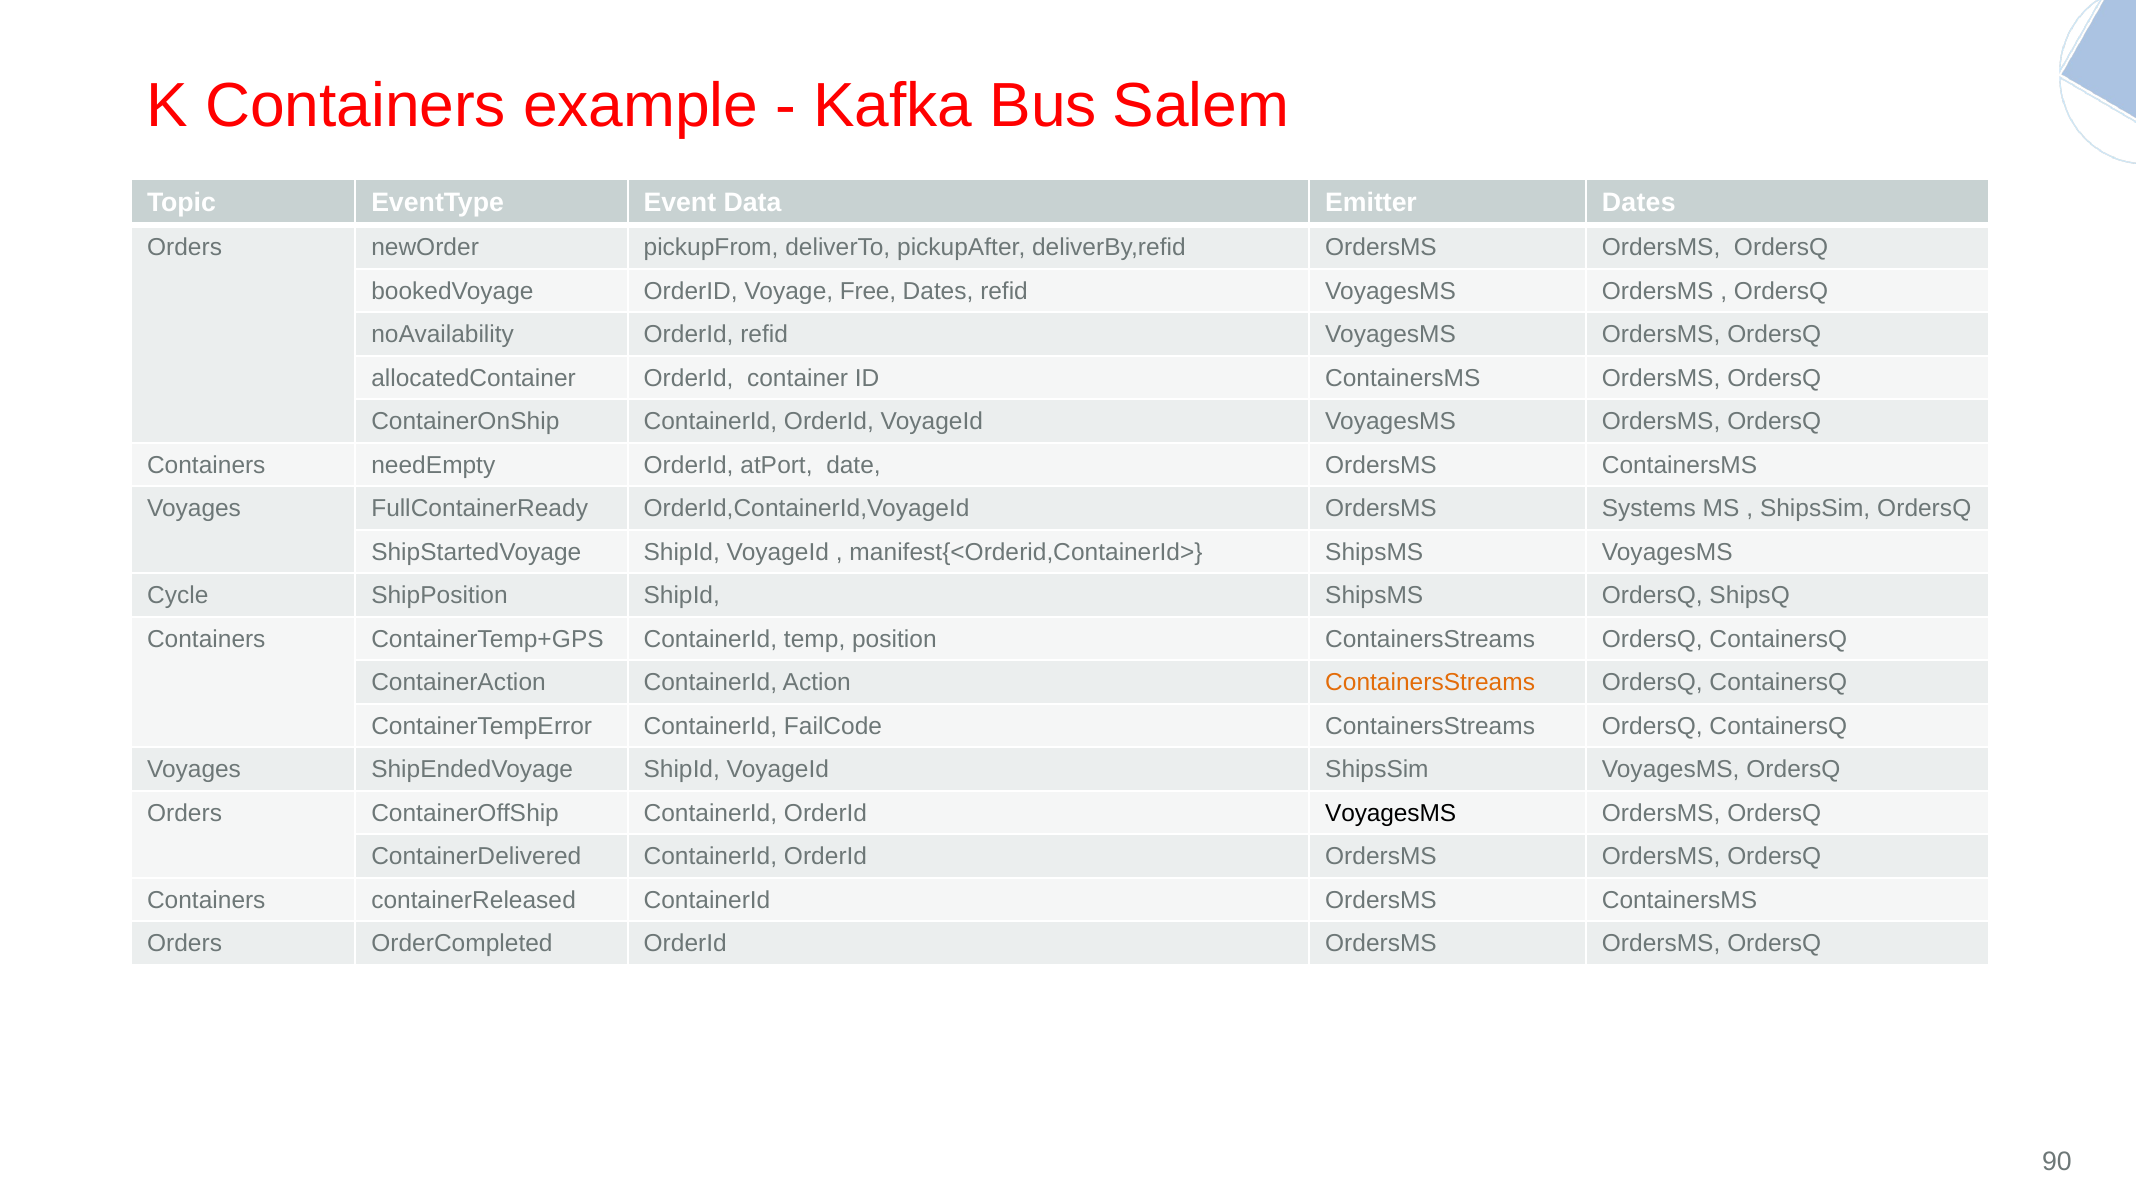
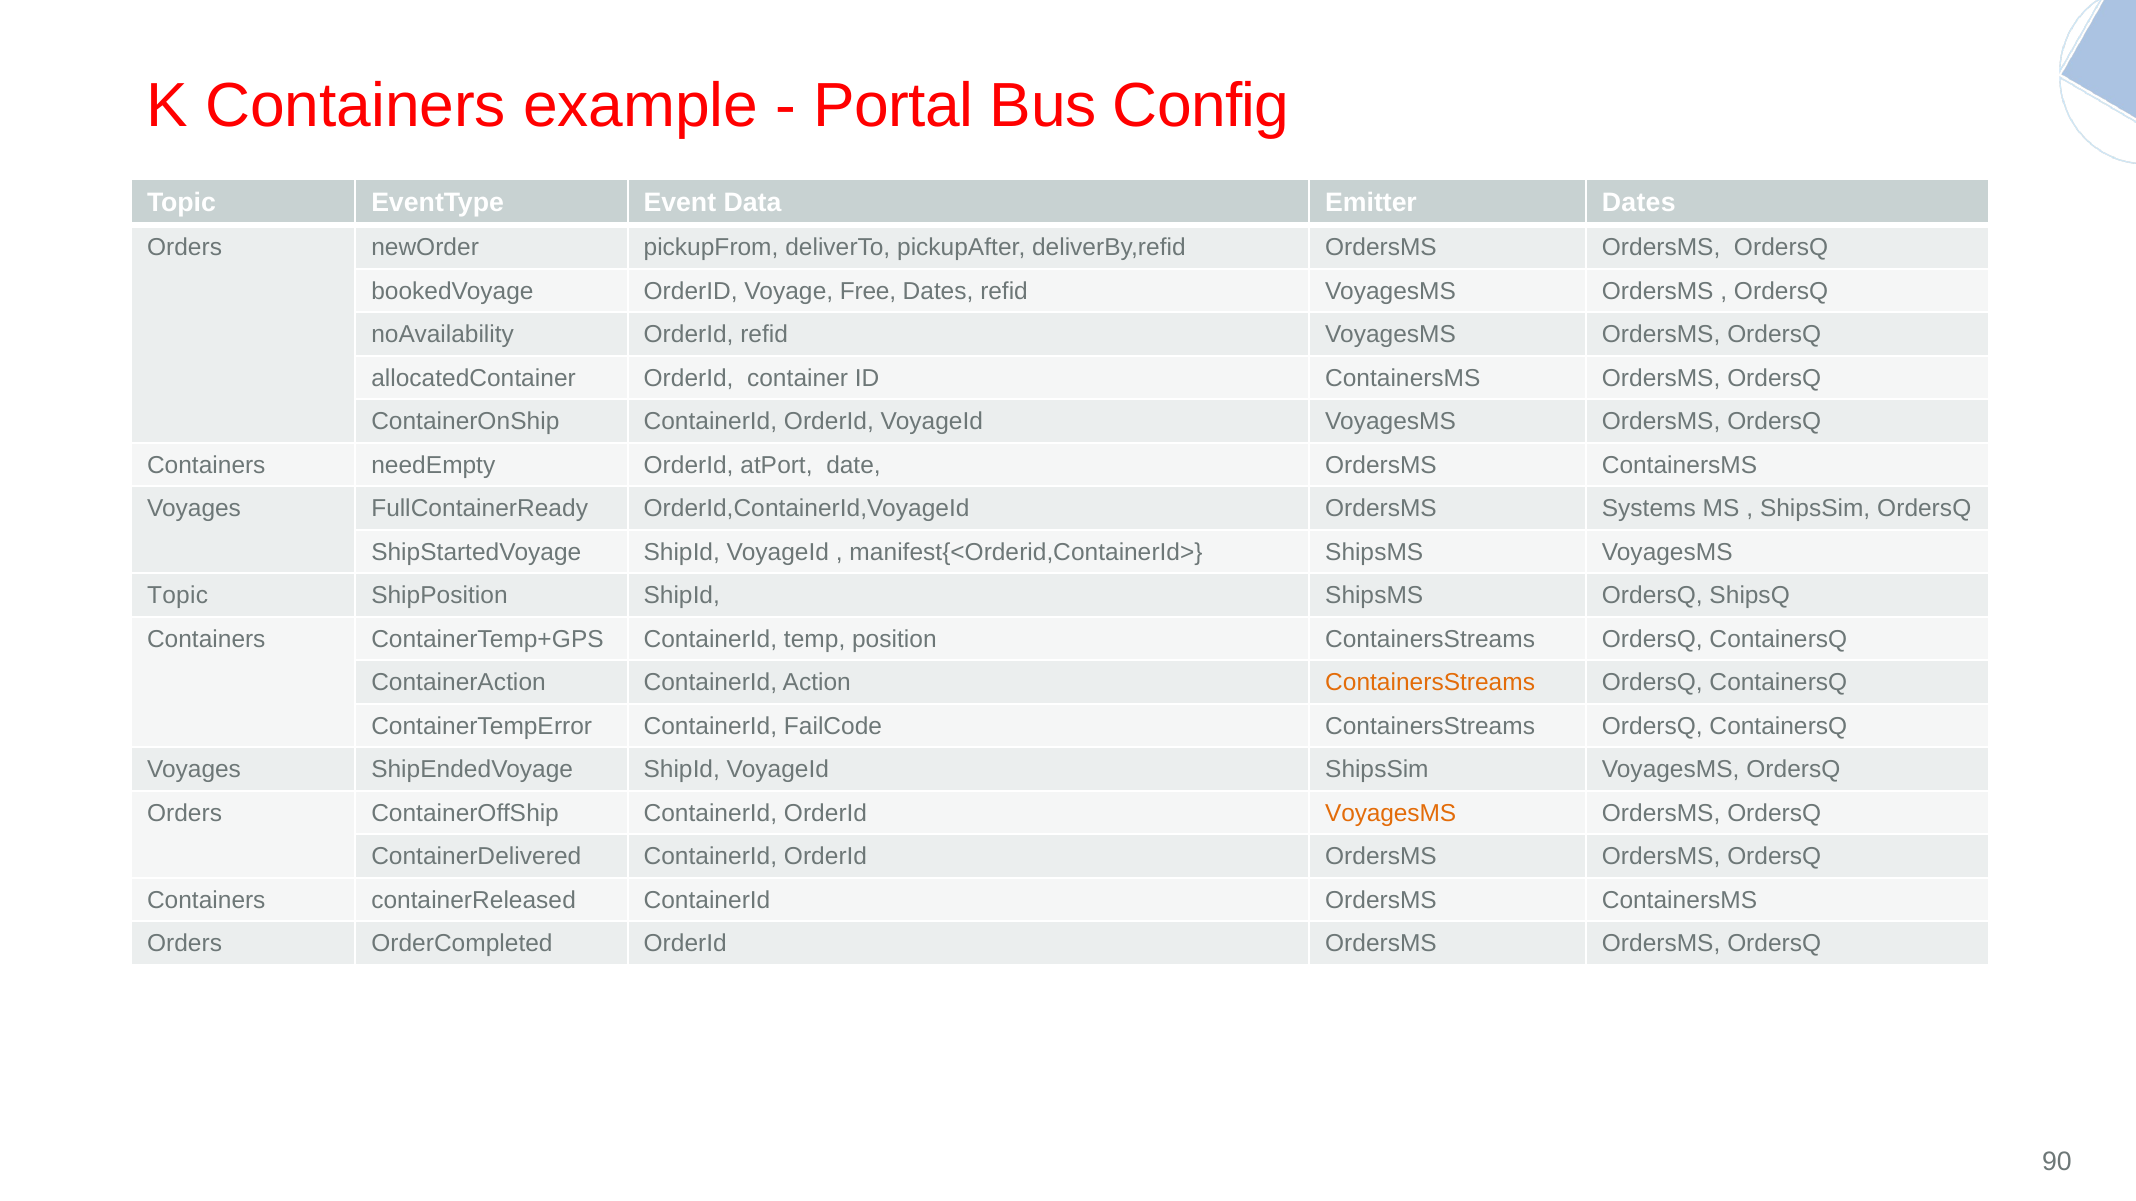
Kafka: Kafka -> Portal
Salem: Salem -> Config
Cycle at (178, 596): Cycle -> Topic
VoyagesMS at (1391, 813) colour: black -> orange
